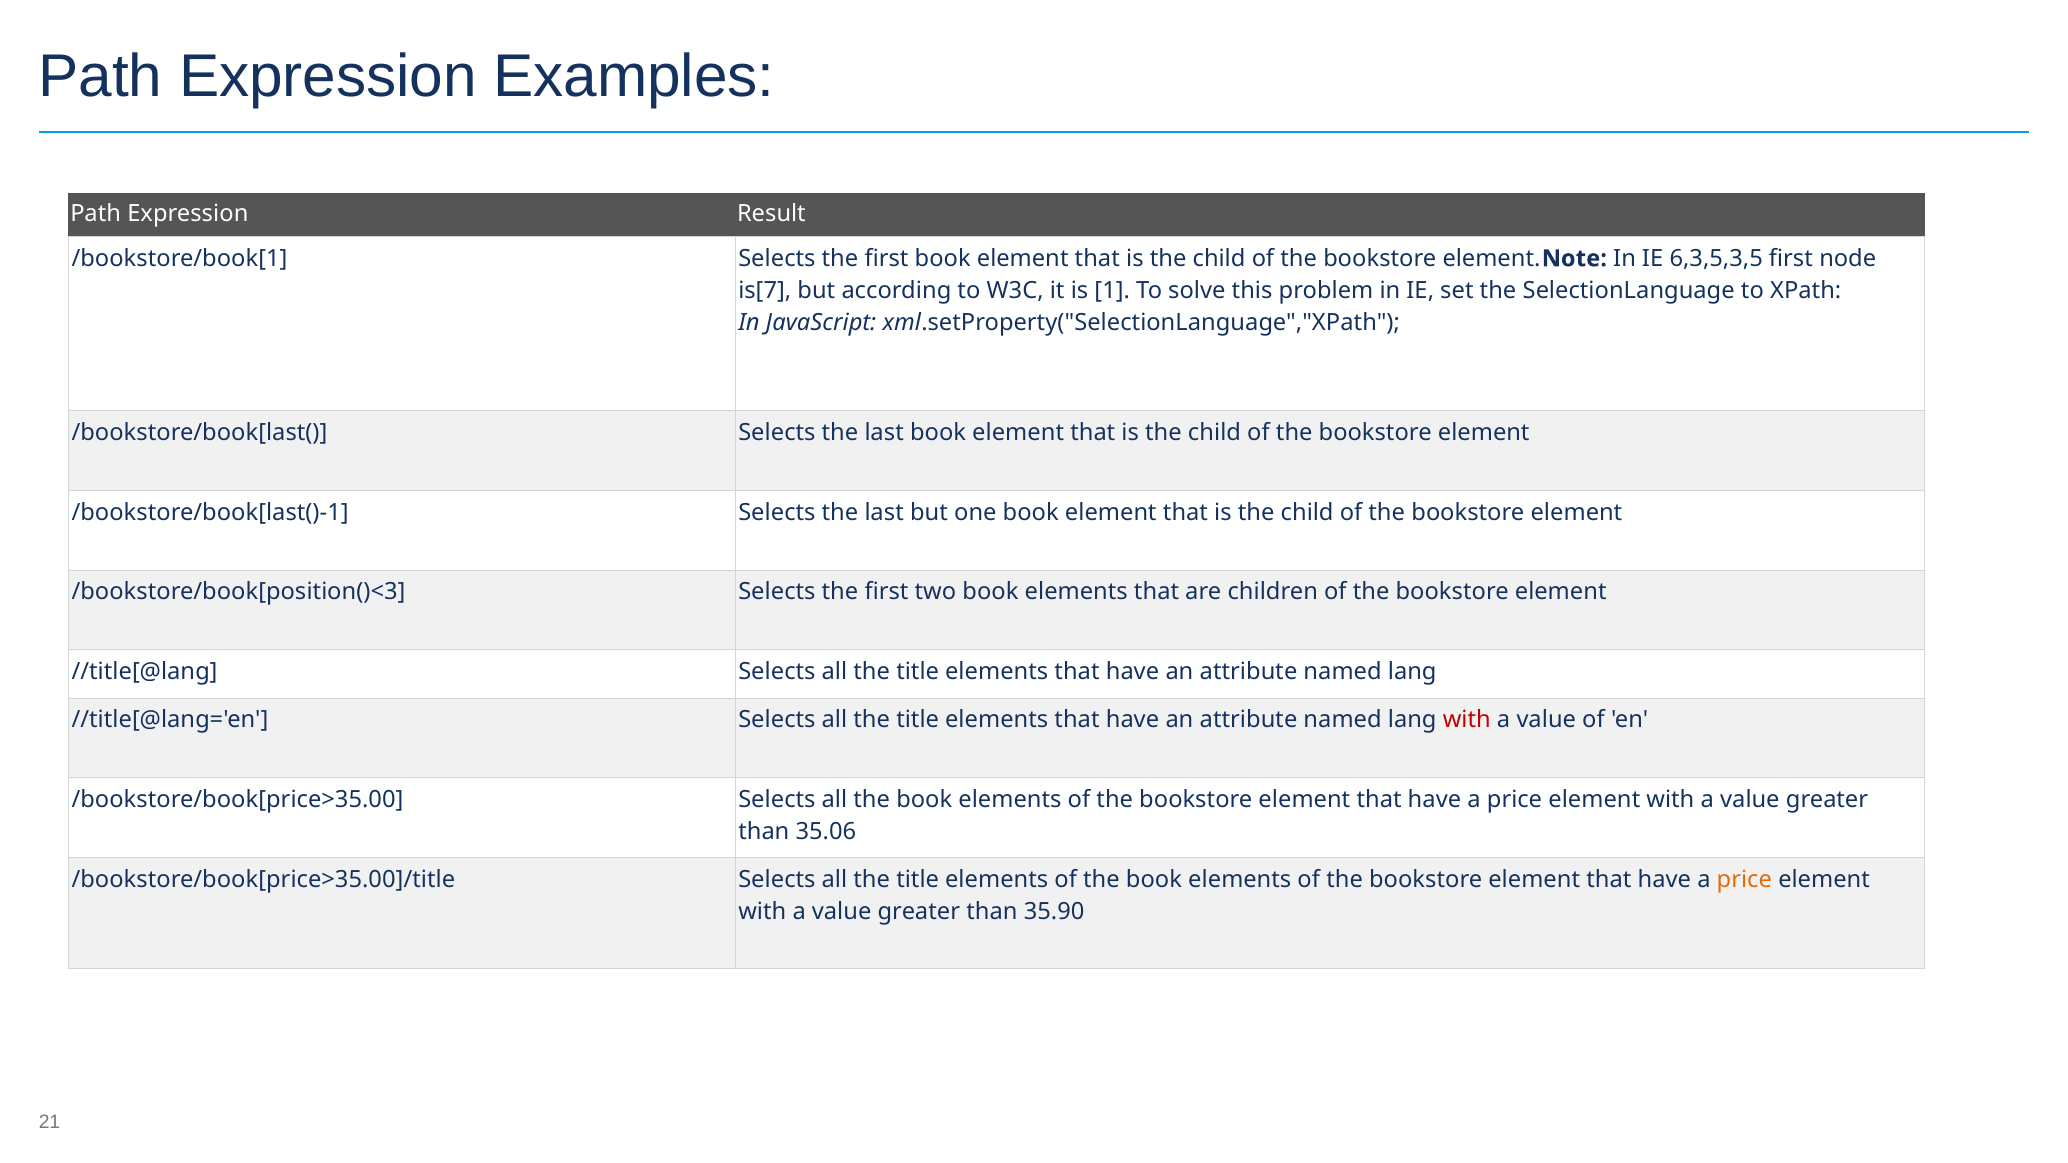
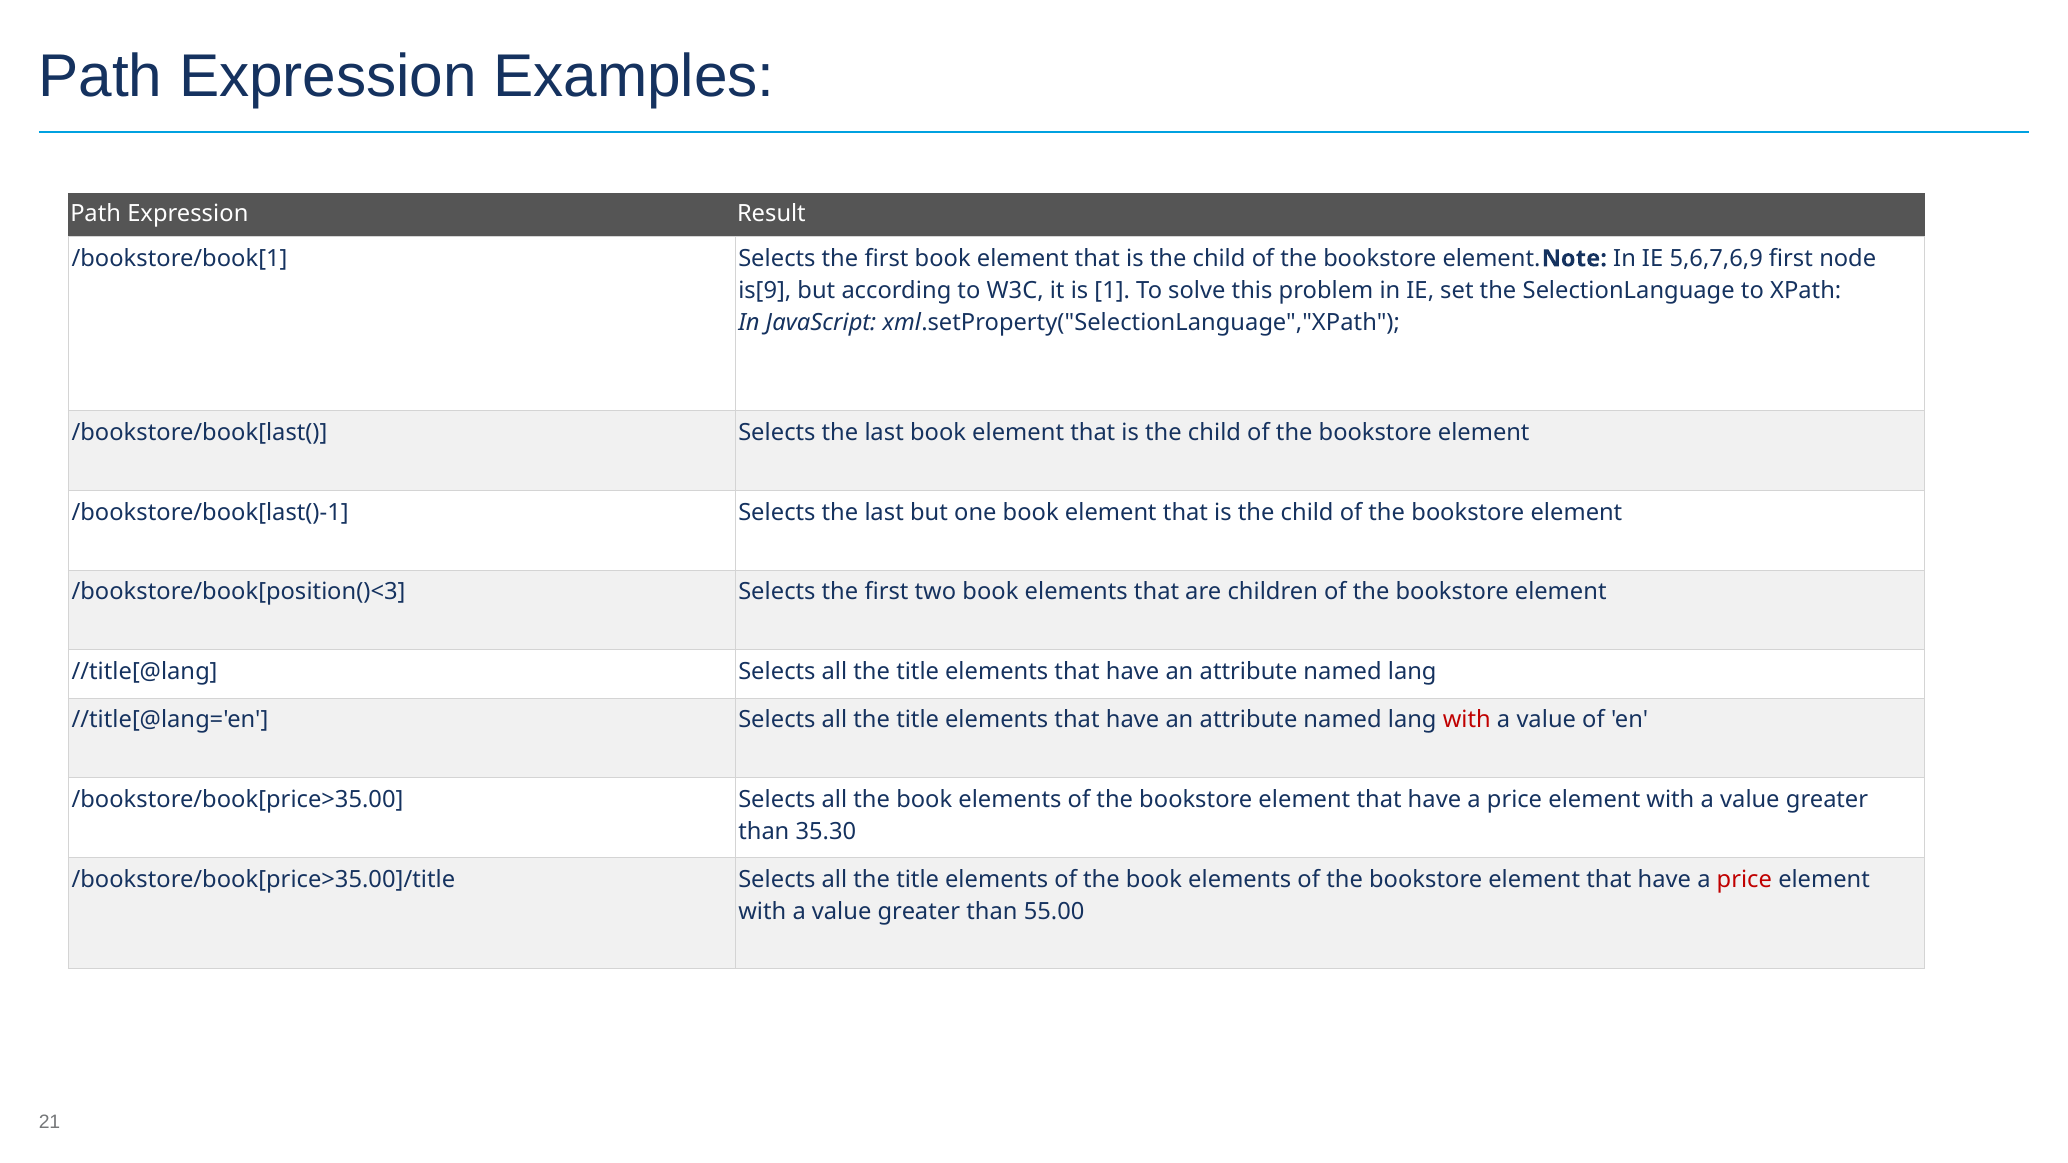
6,3,5,3,5: 6,3,5,3,5 -> 5,6,7,6,9
is[7: is[7 -> is[9
35.06: 35.06 -> 35.30
price at (1744, 880) colour: orange -> red
35.90: 35.90 -> 55.00
